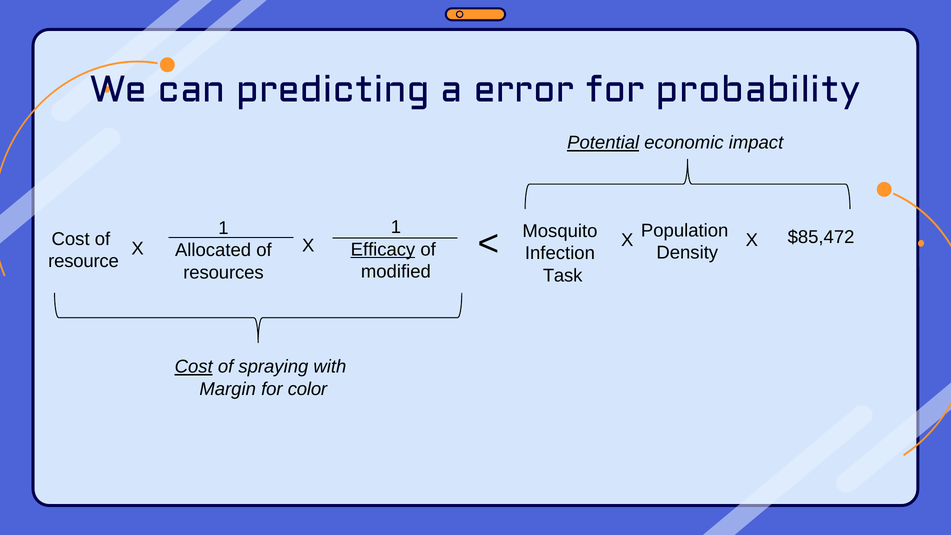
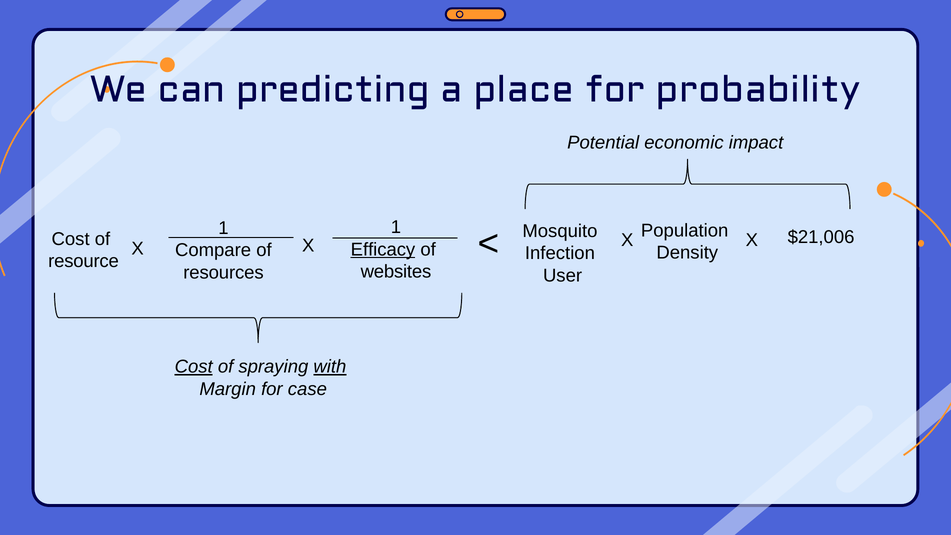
error: error -> place
Potential underline: present -> none
$85,472: $85,472 -> $21,006
Allocated: Allocated -> Compare
modified: modified -> websites
Task: Task -> User
with underline: none -> present
color: color -> case
